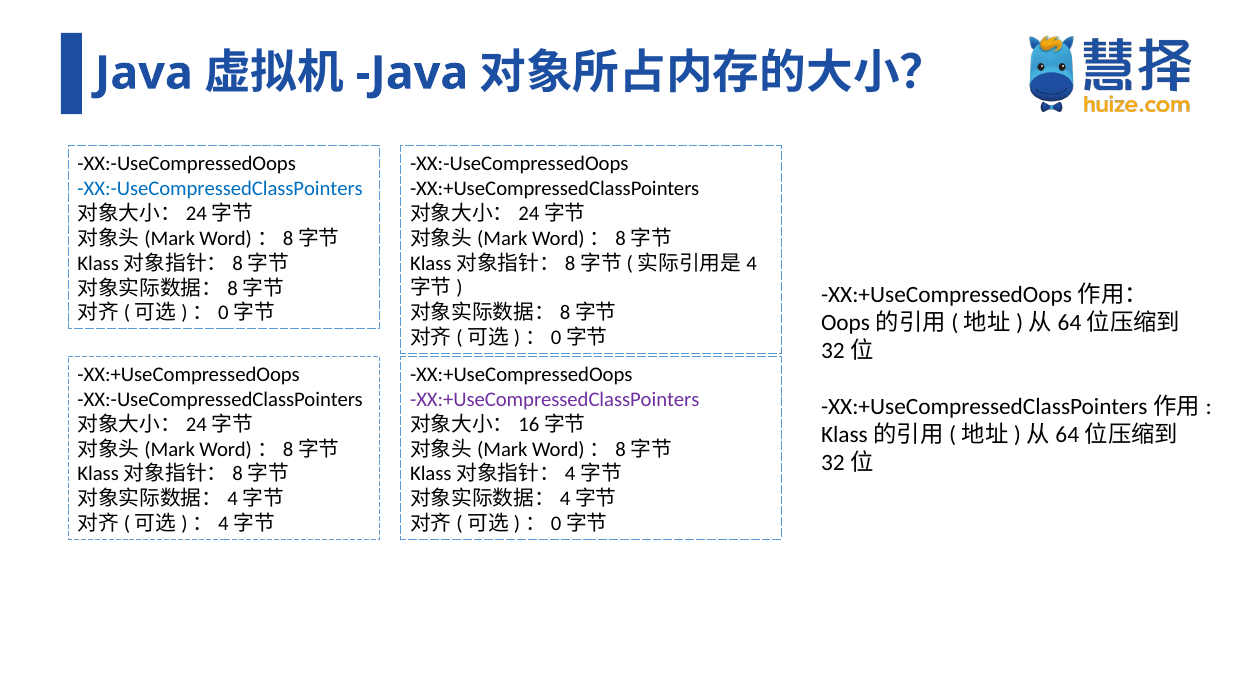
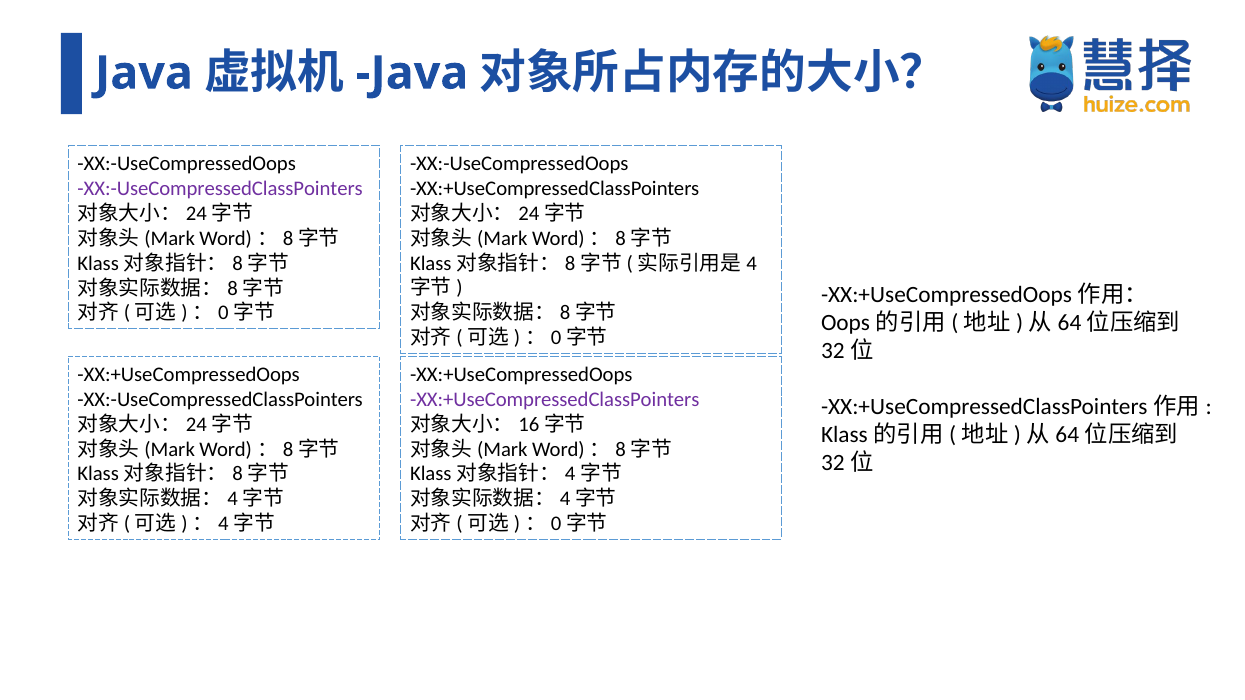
XX:-UseCompressedClassPointers at (220, 189) colour: blue -> purple
